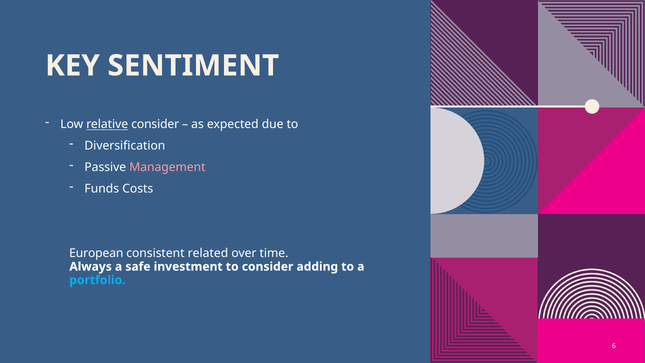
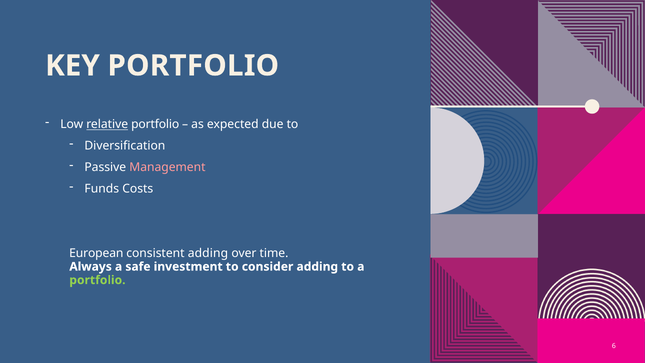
KEY SENTIMENT: SENTIMENT -> PORTFOLIO
relative consider: consider -> portfolio
consistent related: related -> adding
portfolio at (97, 280) colour: light blue -> light green
